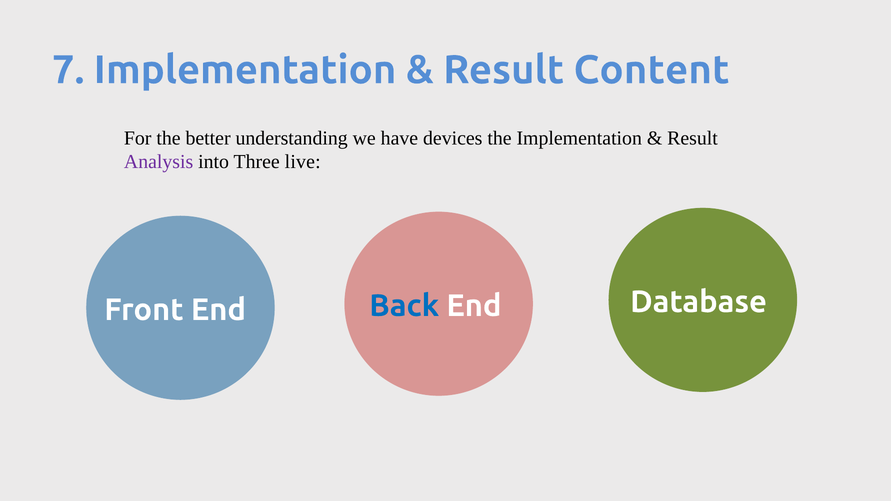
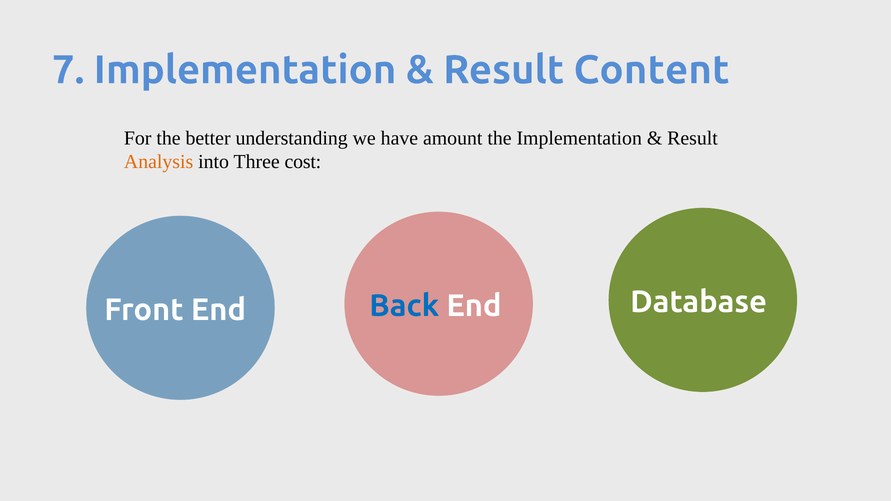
devices: devices -> amount
Analysis colour: purple -> orange
live: live -> cost
